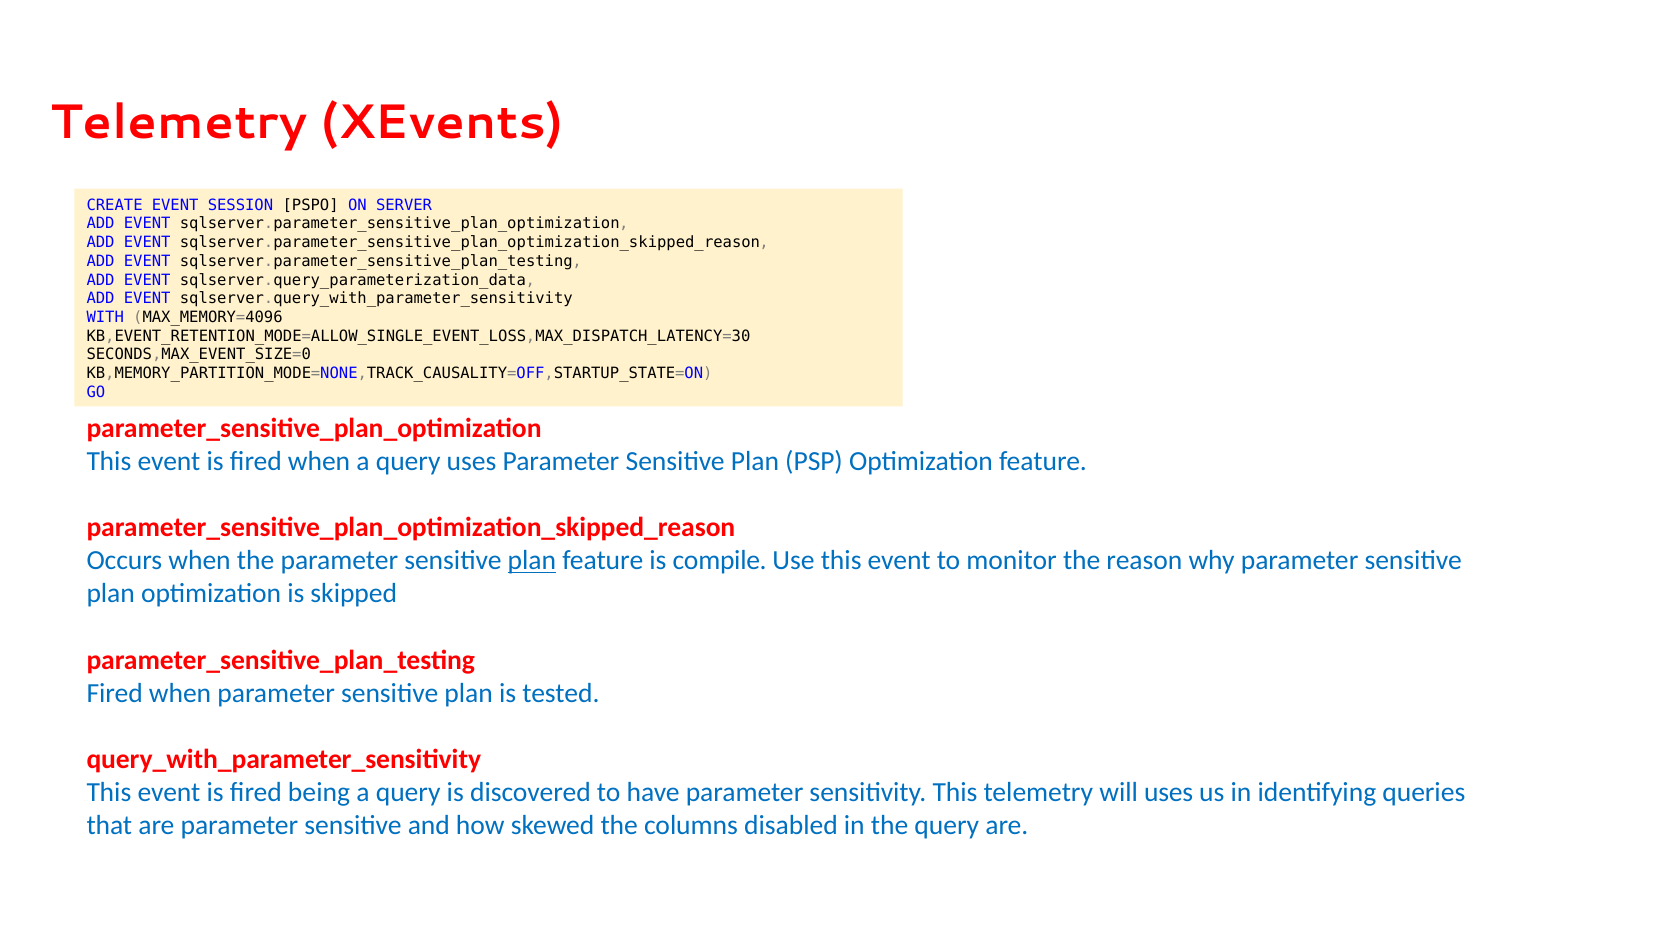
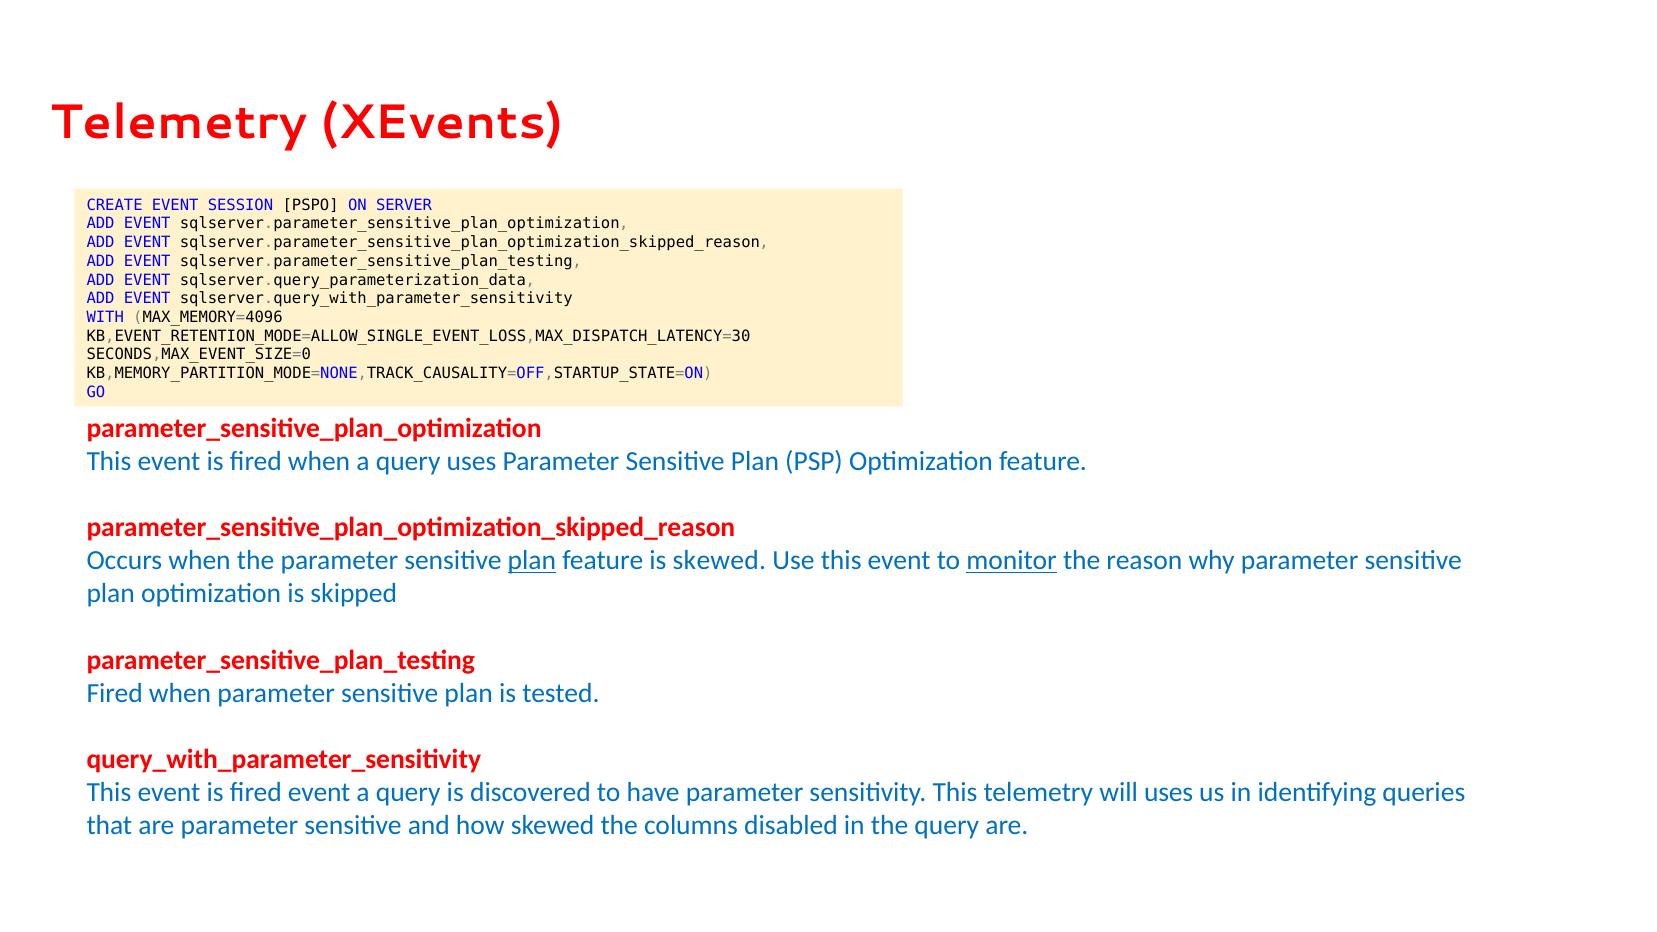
is compile: compile -> skewed
monitor underline: none -> present
fired being: being -> event
